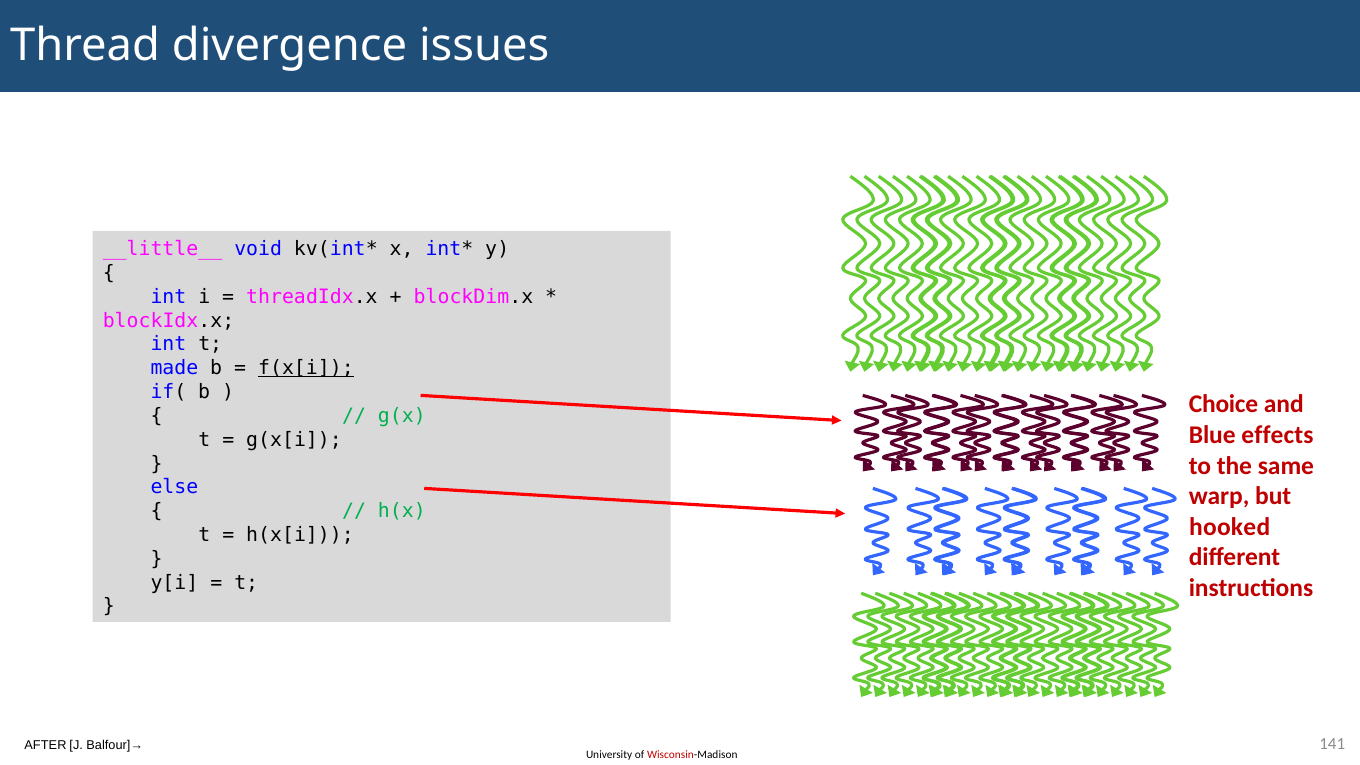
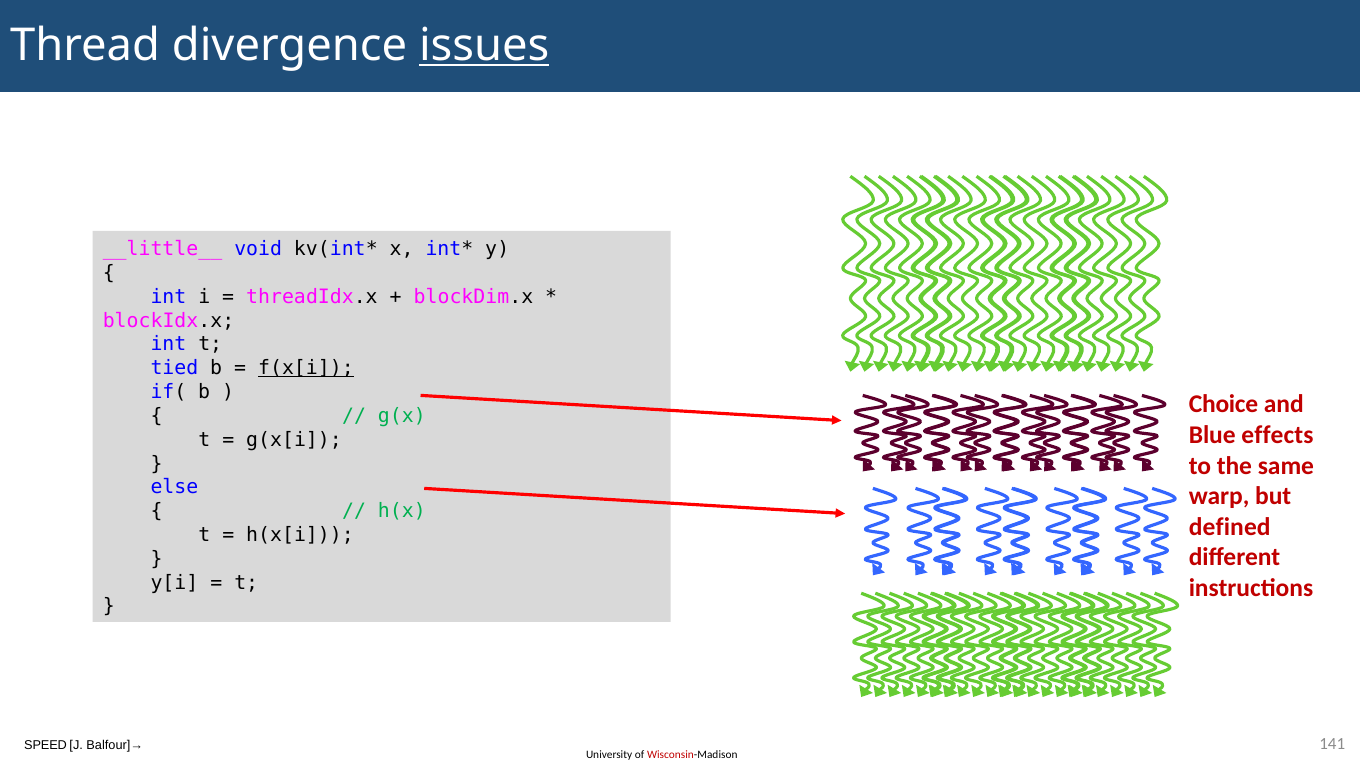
issues underline: none -> present
made: made -> tied
hooked: hooked -> defined
AFTER: AFTER -> SPEED
